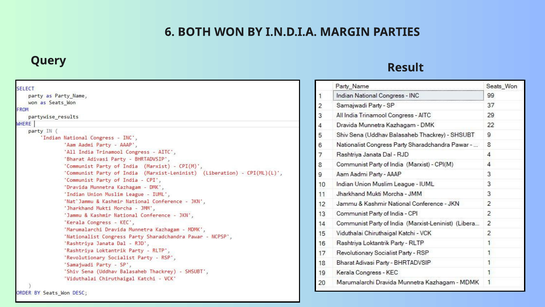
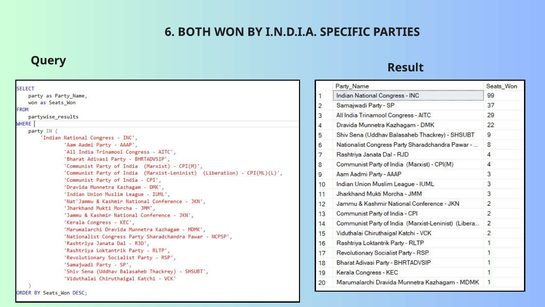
MARGIN: MARGIN -> SPECIFIC
